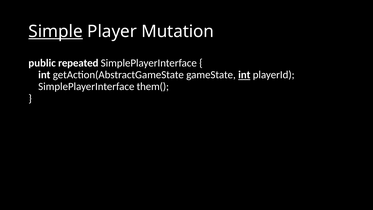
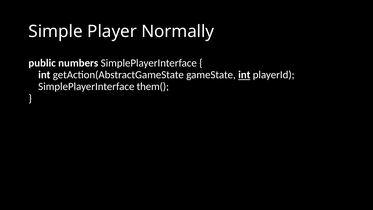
Simple underline: present -> none
Mutation: Mutation -> Normally
repeated: repeated -> numbers
